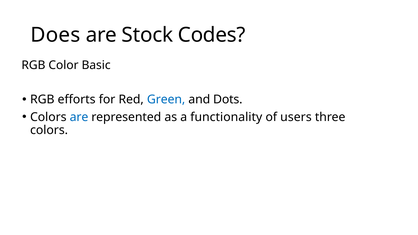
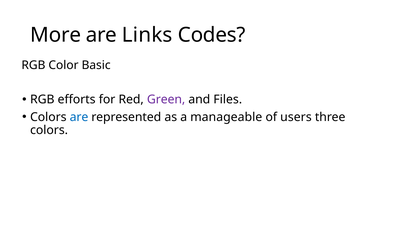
Does: Does -> More
Stock: Stock -> Links
Green colour: blue -> purple
Dots: Dots -> Files
functionality: functionality -> manageable
